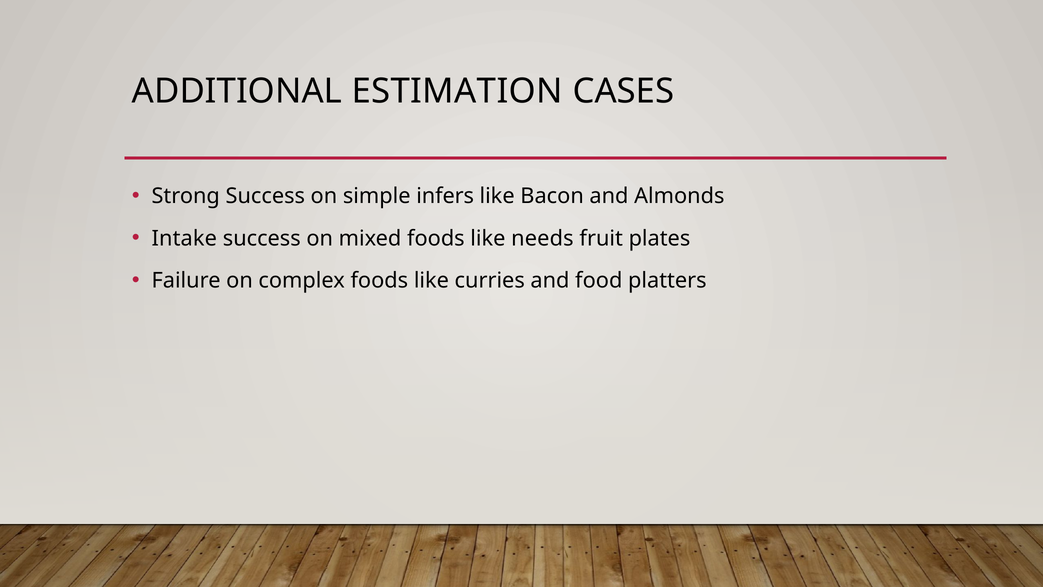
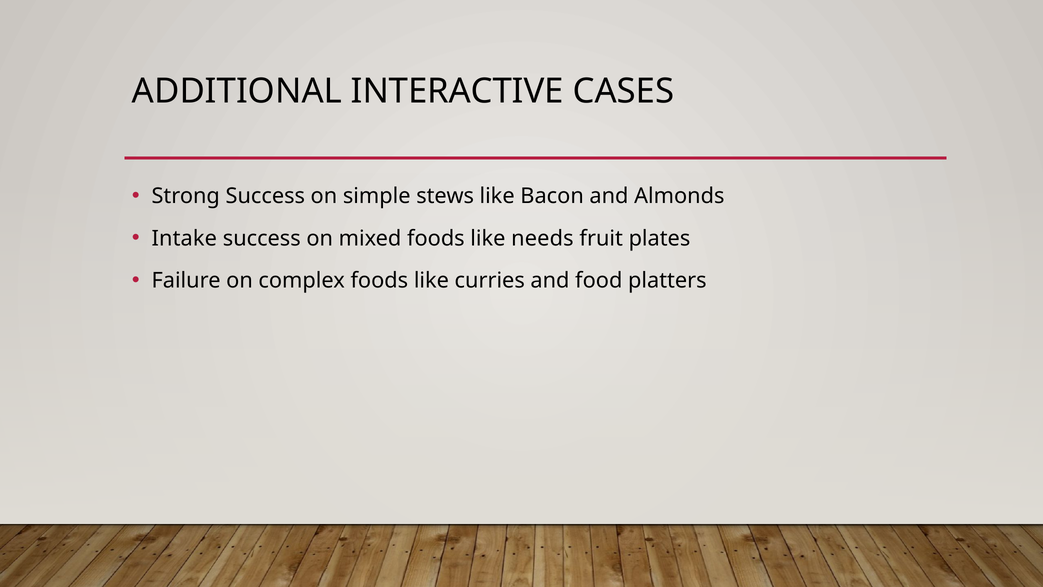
ESTIMATION: ESTIMATION -> INTERACTIVE
infers: infers -> stews
